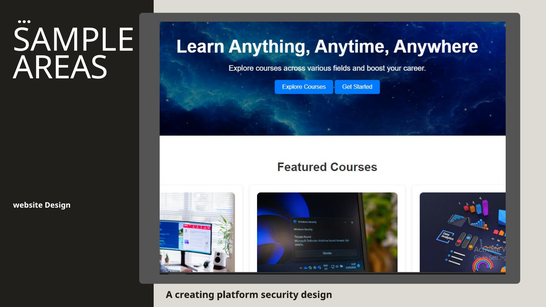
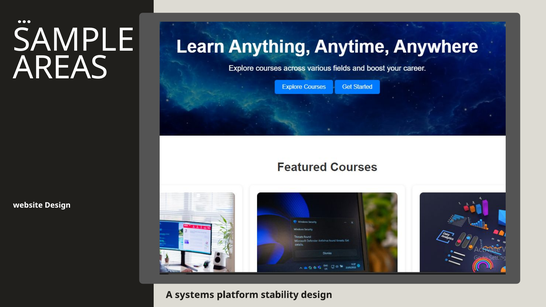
creating: creating -> systems
security: security -> stability
